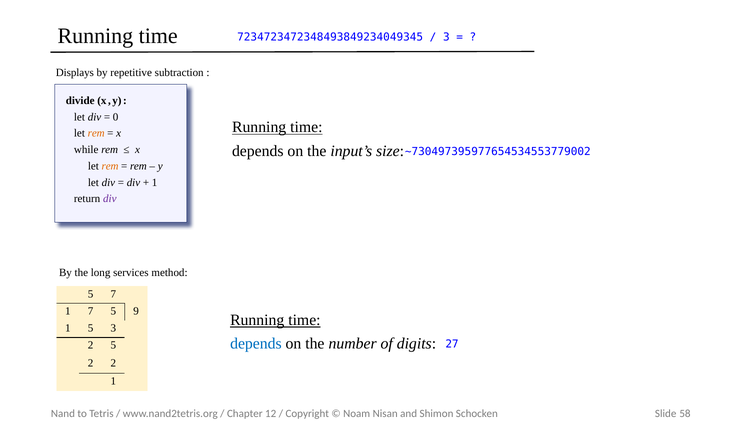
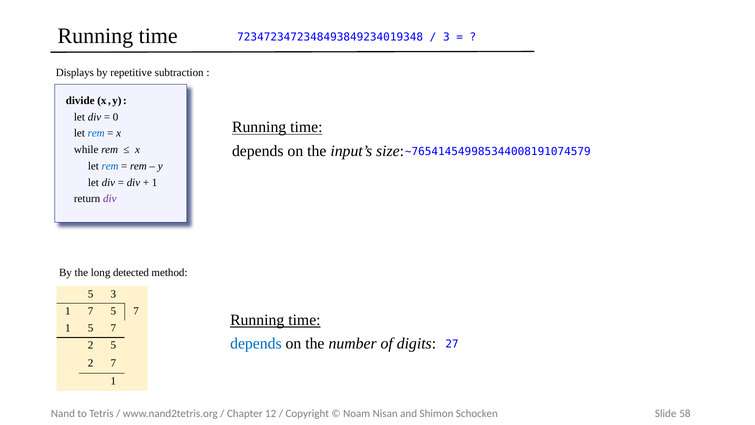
7234723472348493849234049345: 7234723472348493849234049345 -> 7234723472348493849234019348
rem at (96, 133) colour: orange -> blue
~730497395977654534553779002: ~730497395977654534553779002 -> ~765414549985344008191074579
rem at (110, 166) colour: orange -> blue
services: services -> detected
5 7: 7 -> 3
7 5 9: 9 -> 7
1 5 3: 3 -> 7
2 2: 2 -> 7
